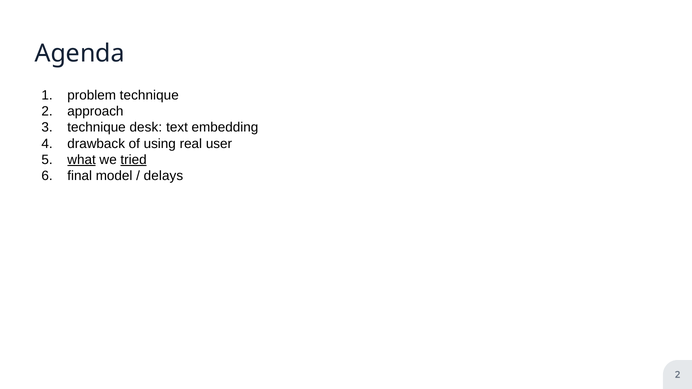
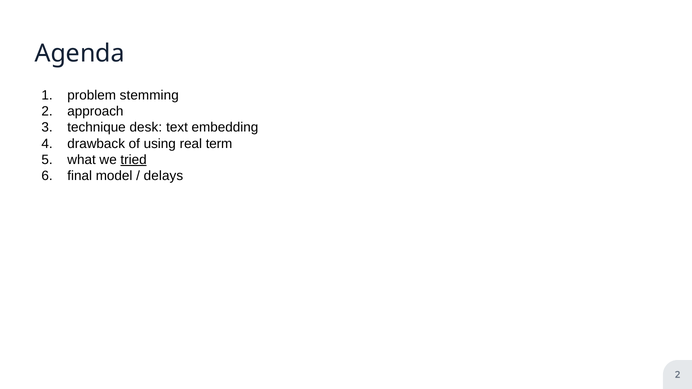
problem technique: technique -> stemming
user: user -> term
what underline: present -> none
